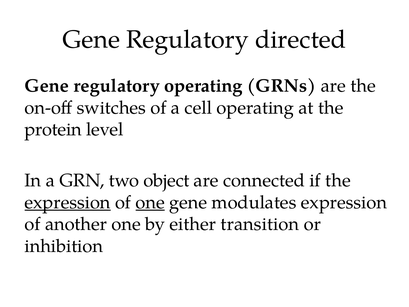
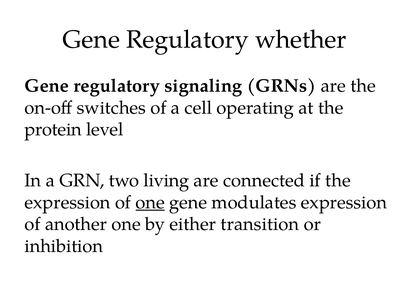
directed: directed -> whether
regulatory operating: operating -> signaling
object: object -> living
expression at (68, 202) underline: present -> none
